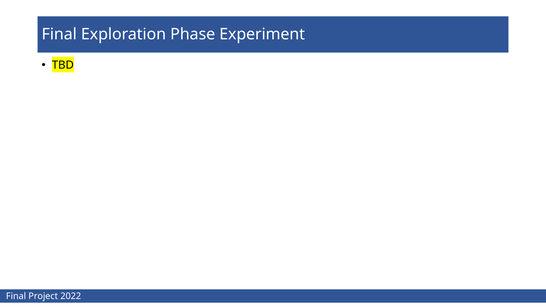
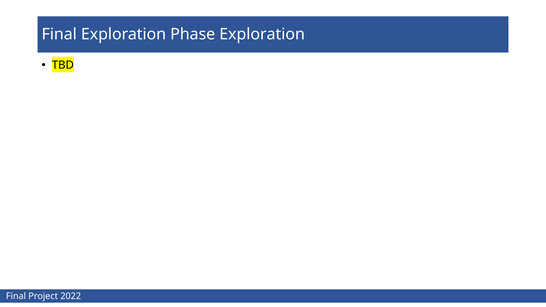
Phase Experiment: Experiment -> Exploration
